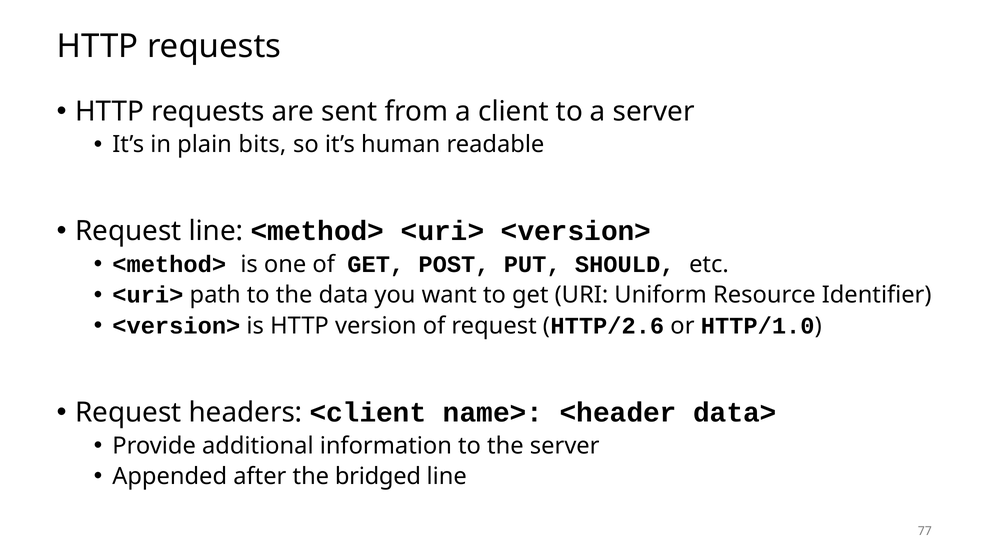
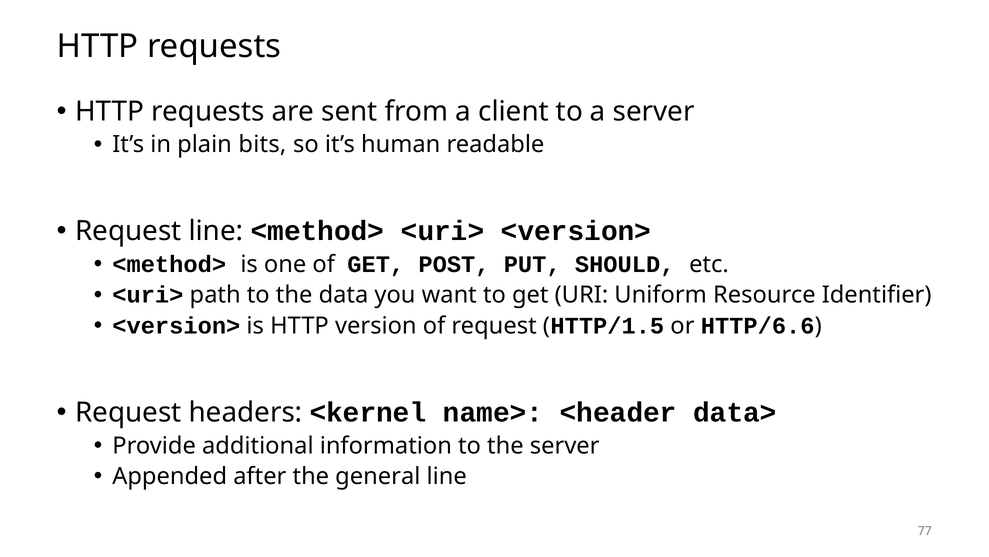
HTTP/2.6: HTTP/2.6 -> HTTP/1.5
HTTP/1.0: HTTP/1.0 -> HTTP/6.6
<client: <client -> <kernel
bridged: bridged -> general
